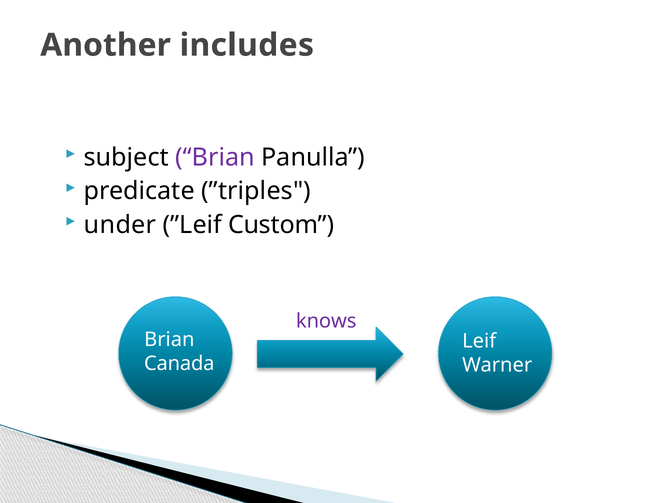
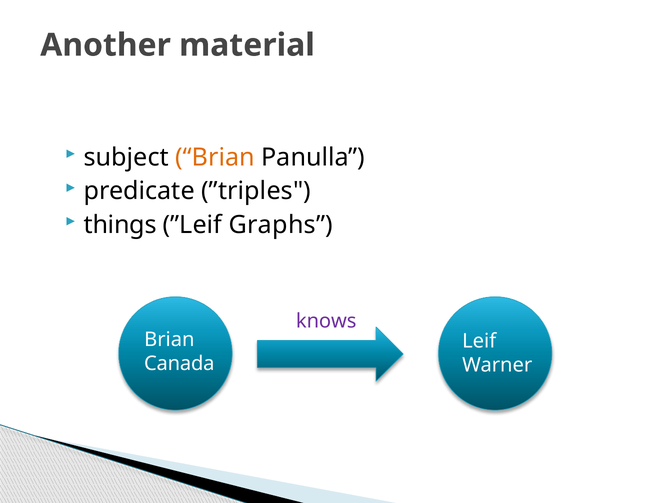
includes: includes -> material
Brian at (215, 157) colour: purple -> orange
under: under -> things
Custom: Custom -> Graphs
